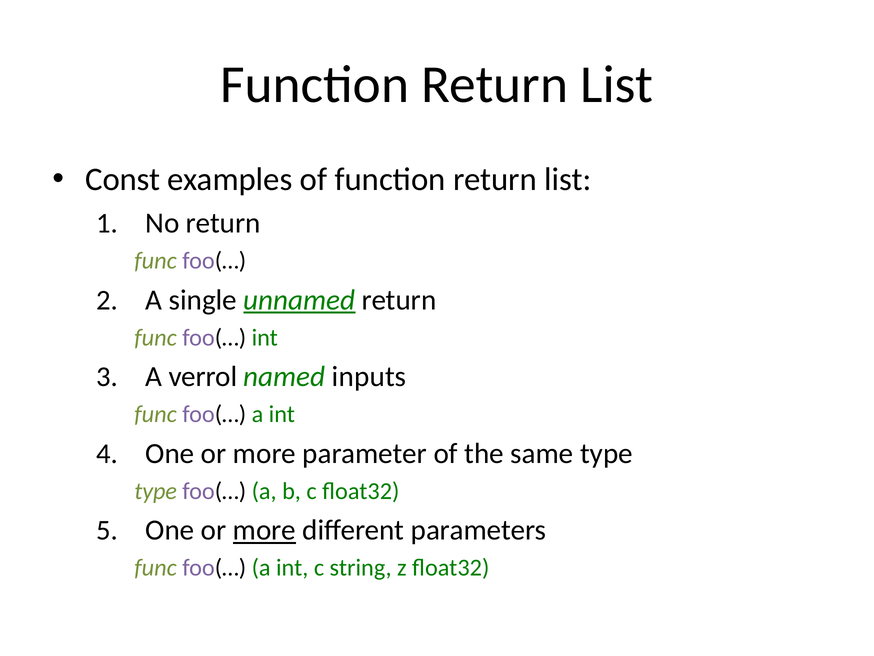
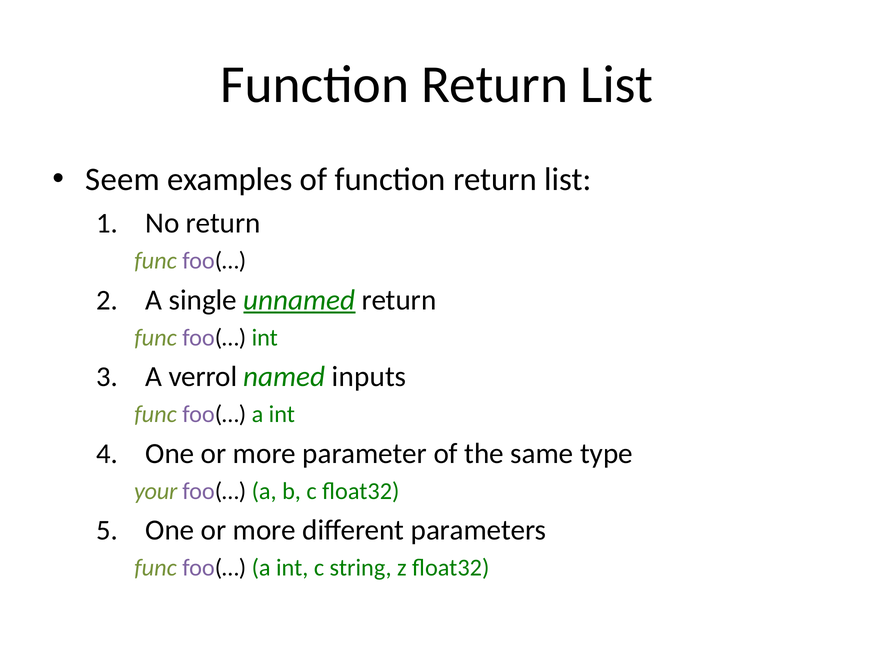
Const: Const -> Seem
type at (156, 491): type -> your
more at (264, 530) underline: present -> none
